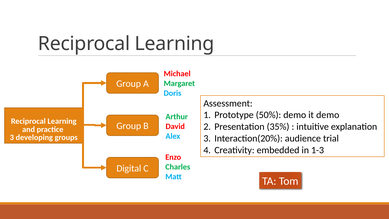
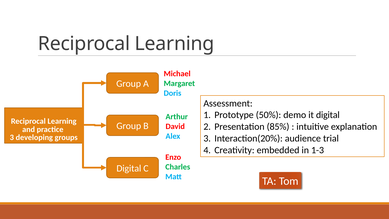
it demo: demo -> digital
35%: 35% -> 85%
